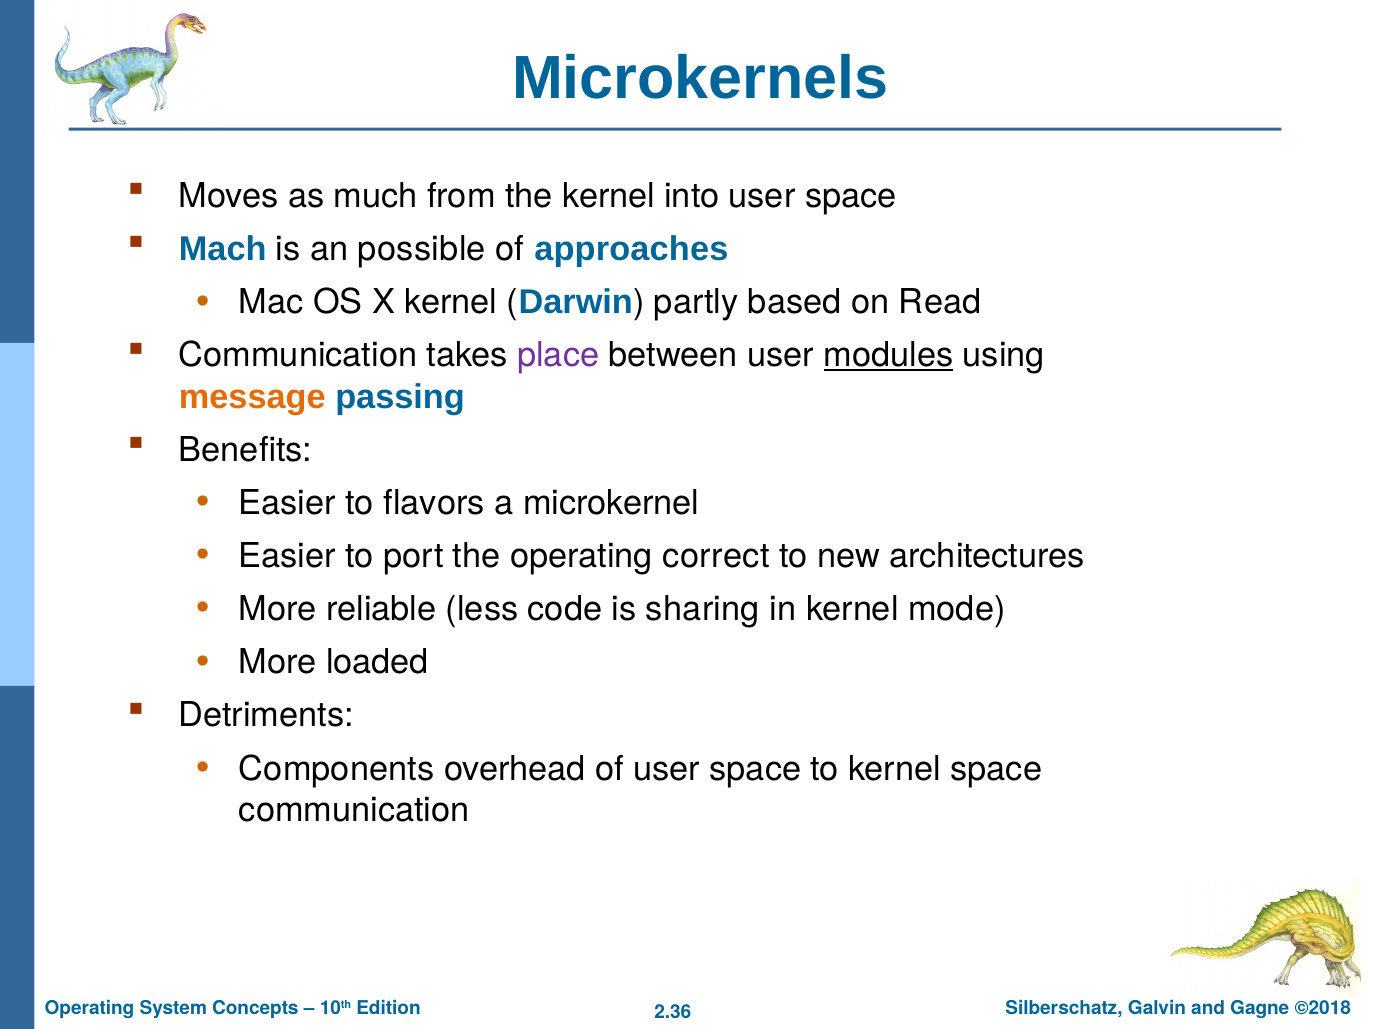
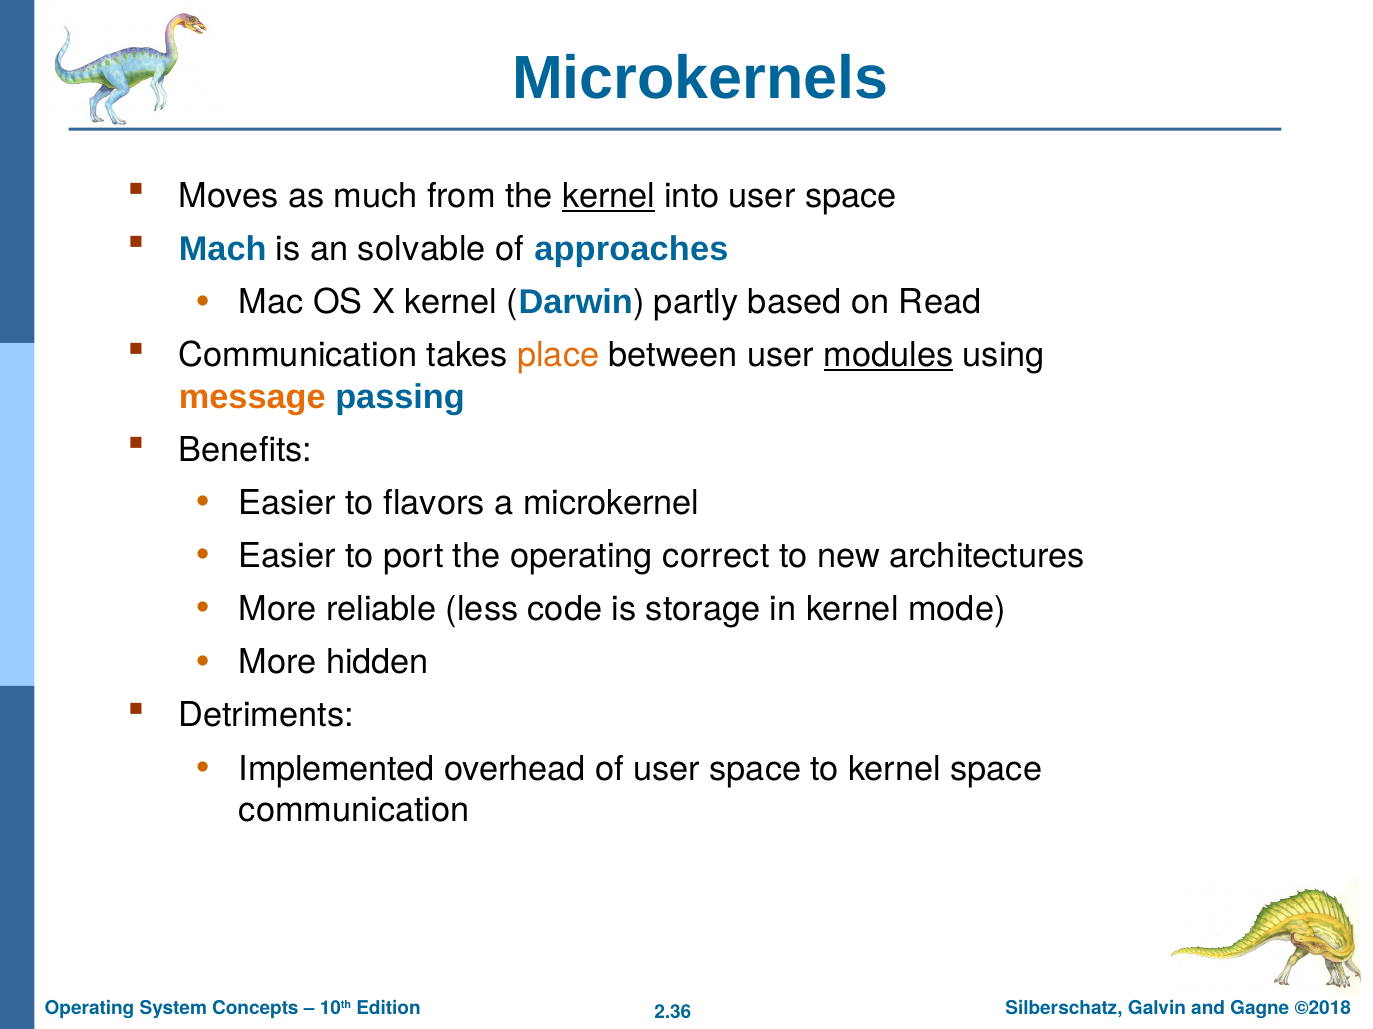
kernel at (609, 196) underline: none -> present
possible: possible -> solvable
place colour: purple -> orange
sharing: sharing -> storage
loaded: loaded -> hidden
Components: Components -> Implemented
